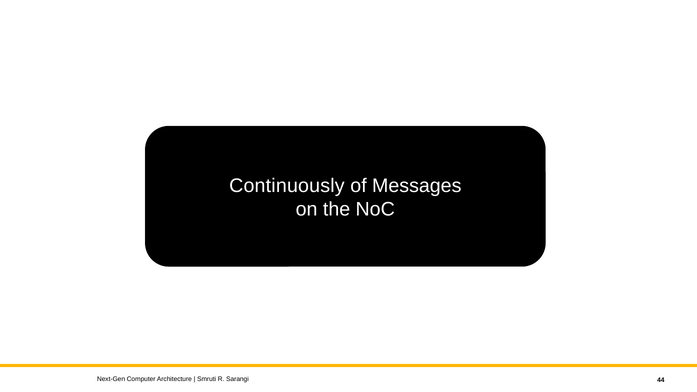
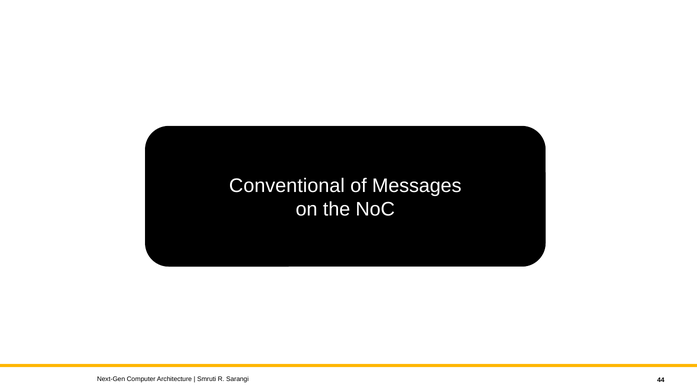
Continuously: Continuously -> Conventional
